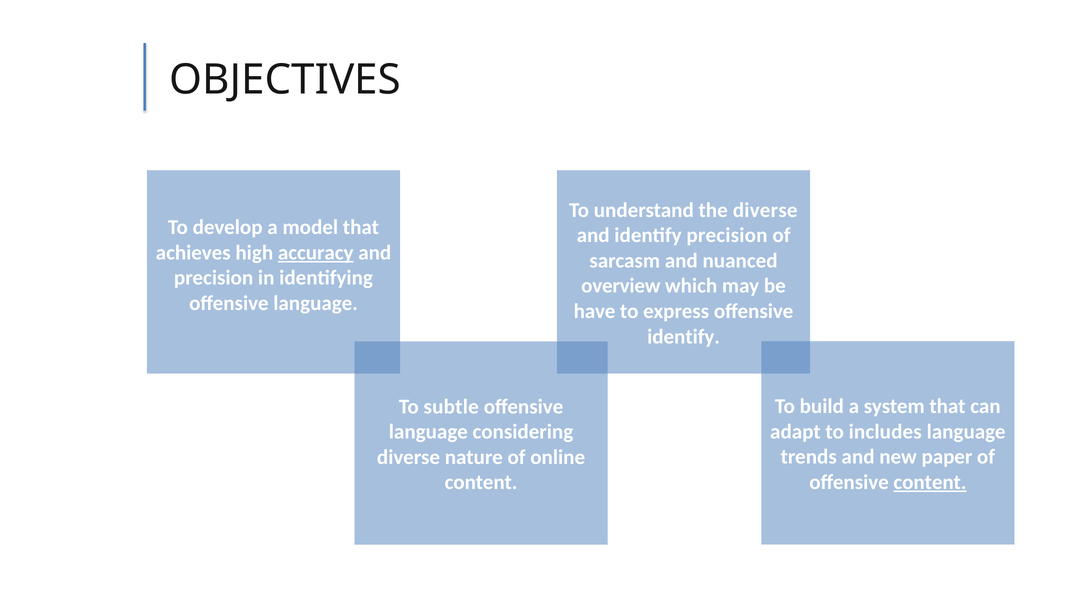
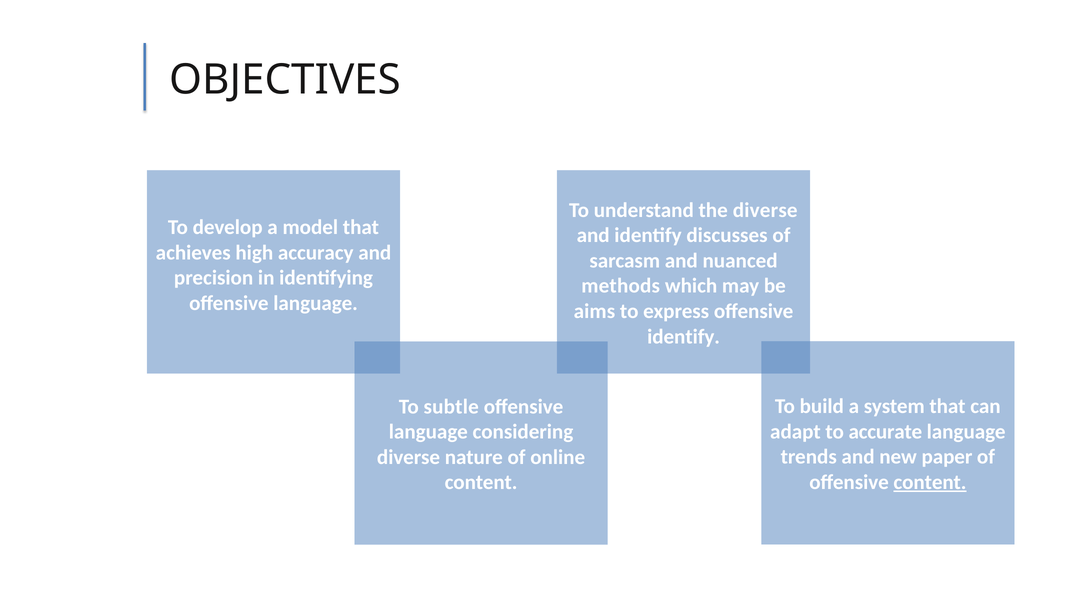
identify precision: precision -> discusses
accuracy at (316, 253) underline: present -> none
overview: overview -> methods
have: have -> aims
includes: includes -> accurate
